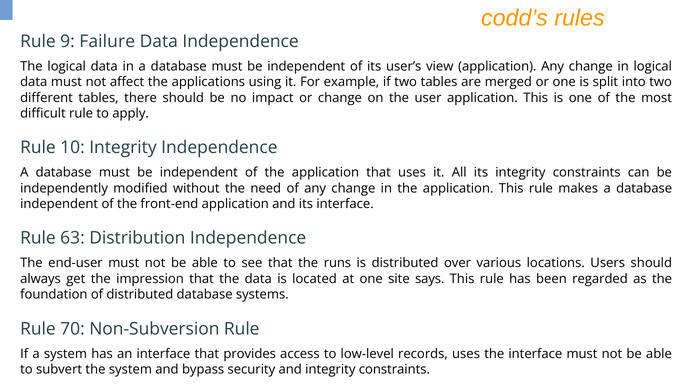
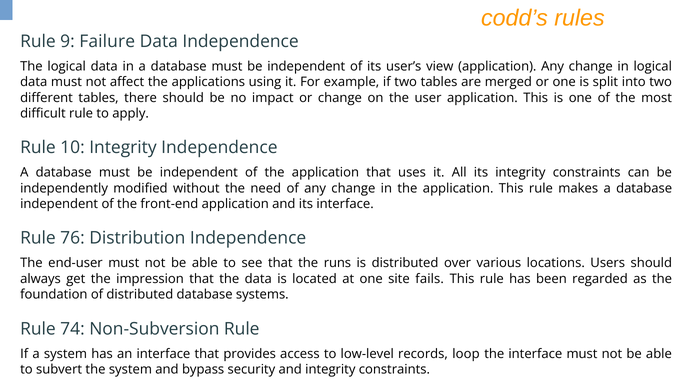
63: 63 -> 76
says: says -> fails
70: 70 -> 74
records uses: uses -> loop
